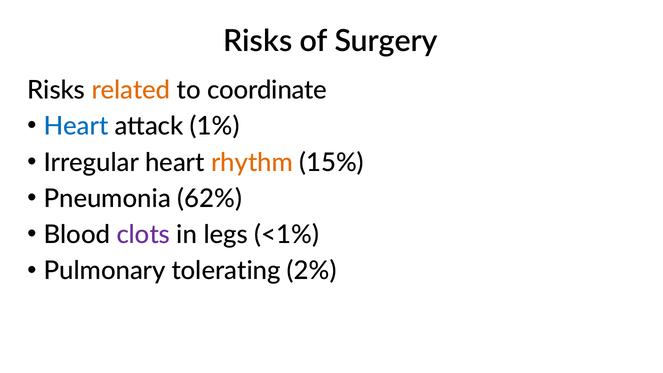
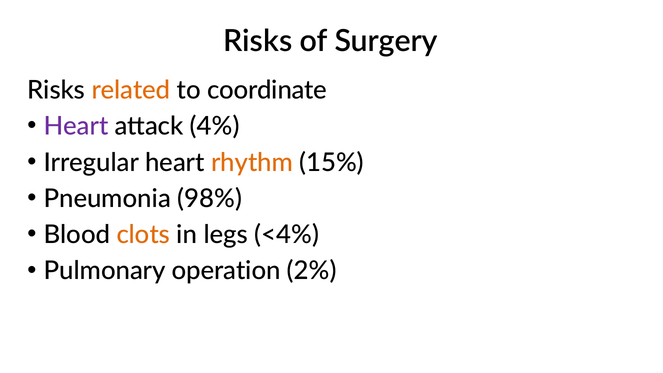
Heart at (76, 126) colour: blue -> purple
1%: 1% -> 4%
62%: 62% -> 98%
clots colour: purple -> orange
<1%: <1% -> <4%
tolerating: tolerating -> operation
